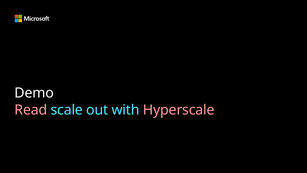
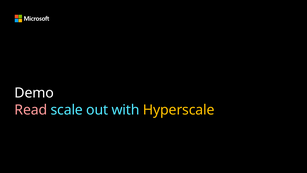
Hyperscale colour: pink -> yellow
